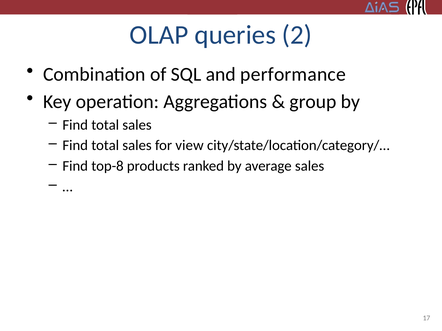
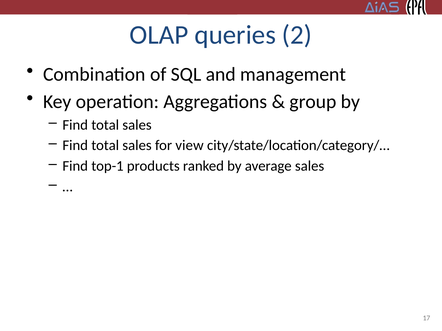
performance: performance -> management
top-8: top-8 -> top-1
